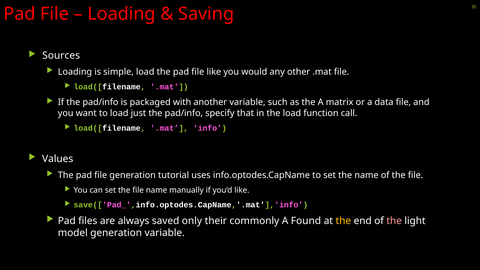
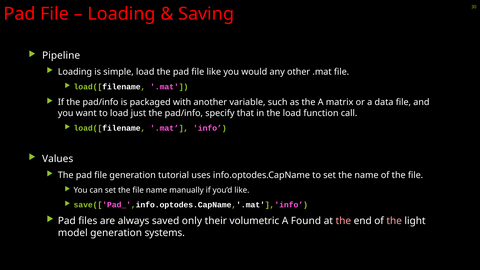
Sources: Sources -> Pipeline
commonly: commonly -> volumetric
the at (343, 221) colour: yellow -> pink
generation variable: variable -> systems
